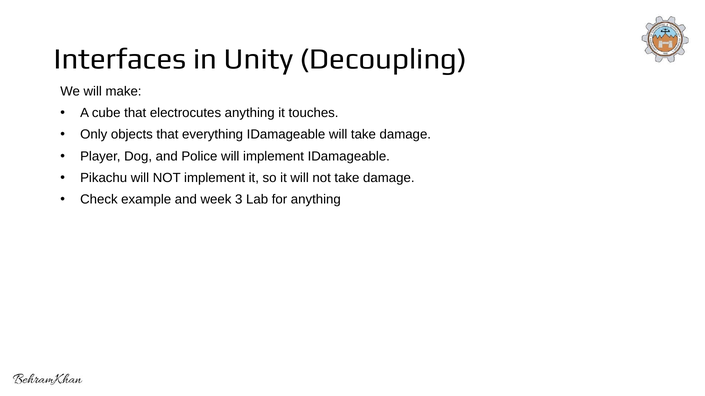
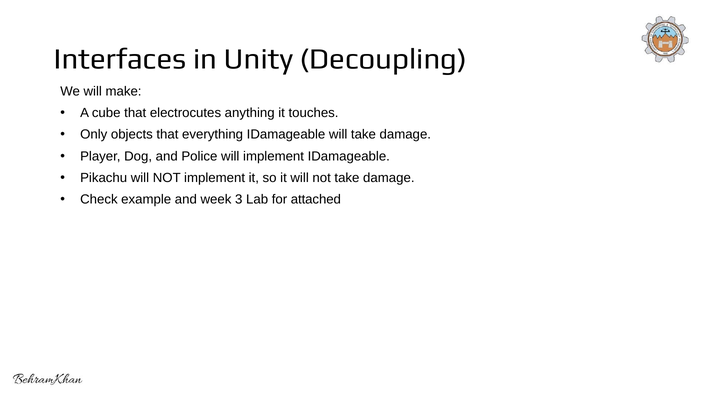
for anything: anything -> attached
